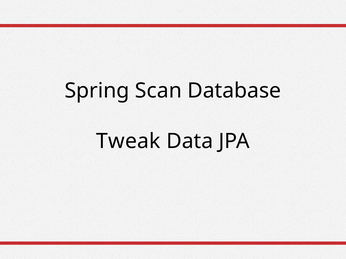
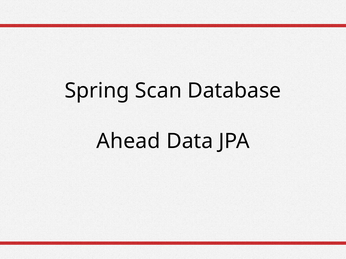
Tweak: Tweak -> Ahead
